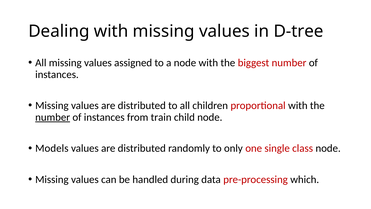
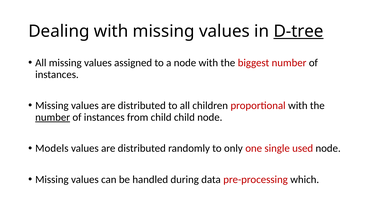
D-tree underline: none -> present
from train: train -> child
class: class -> used
